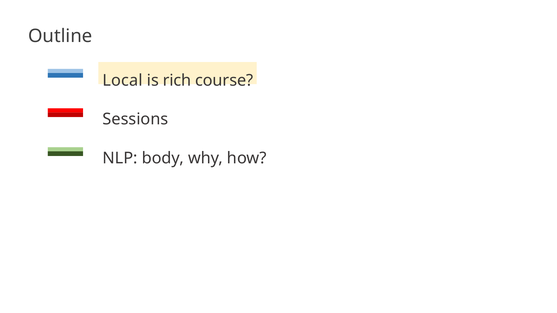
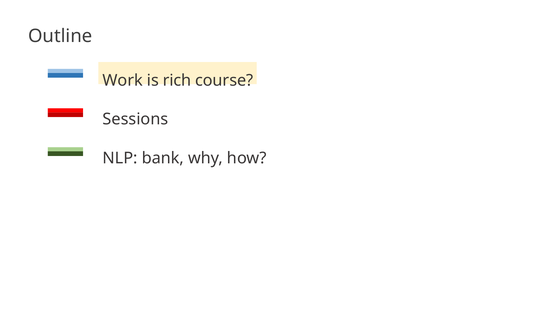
Local: Local -> Work
body: body -> bank
